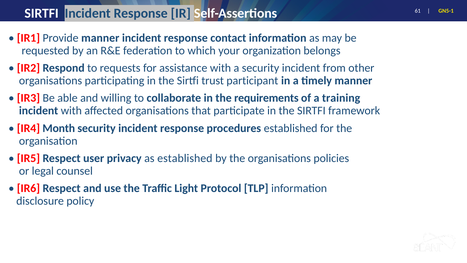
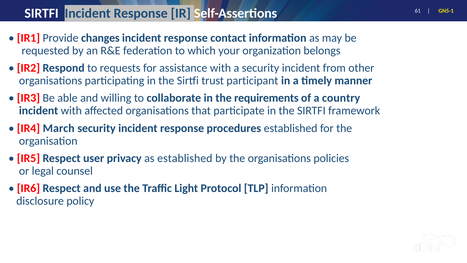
Provide manner: manner -> changes
training: training -> country
Month: Month -> March
